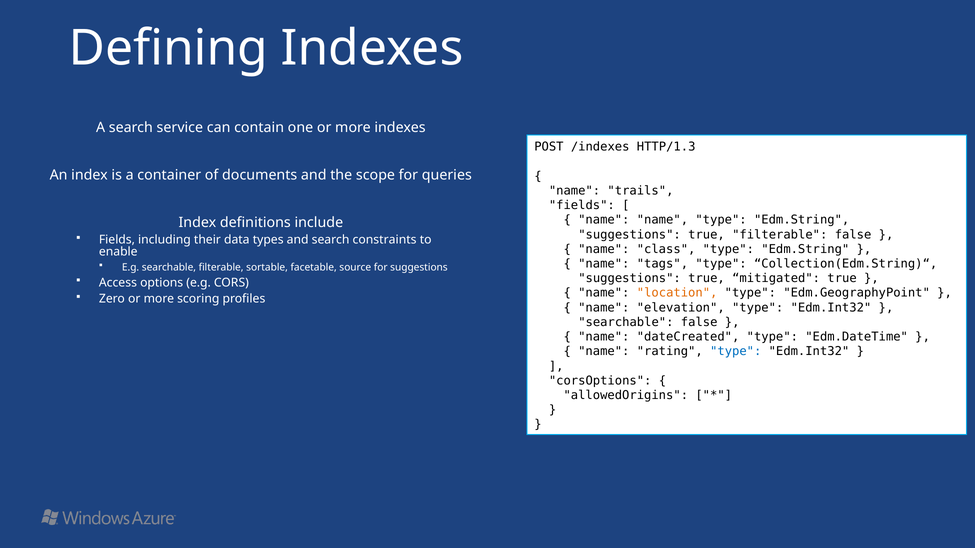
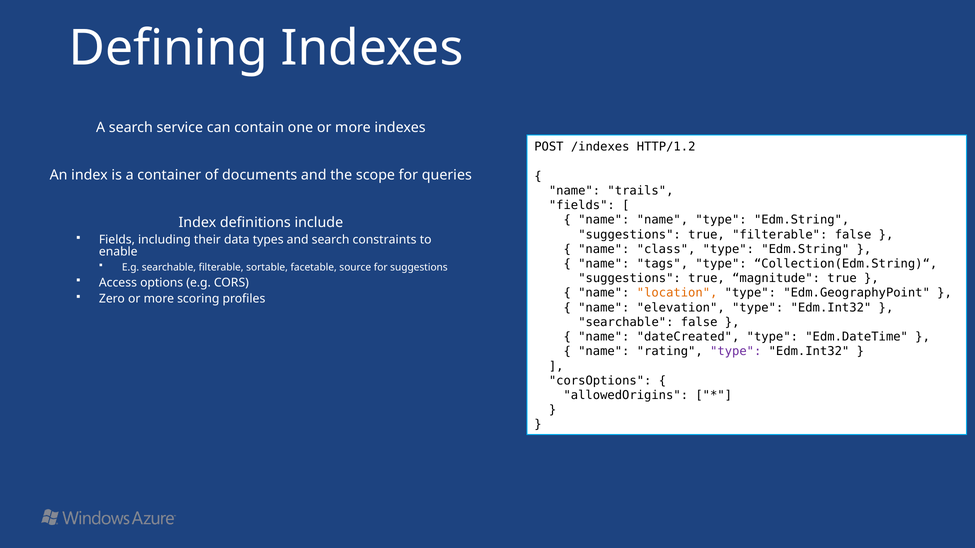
HTTP/1.3: HTTP/1.3 -> HTTP/1.2
mitigated: mitigated -> magnitude
type at (736, 352) colour: blue -> purple
